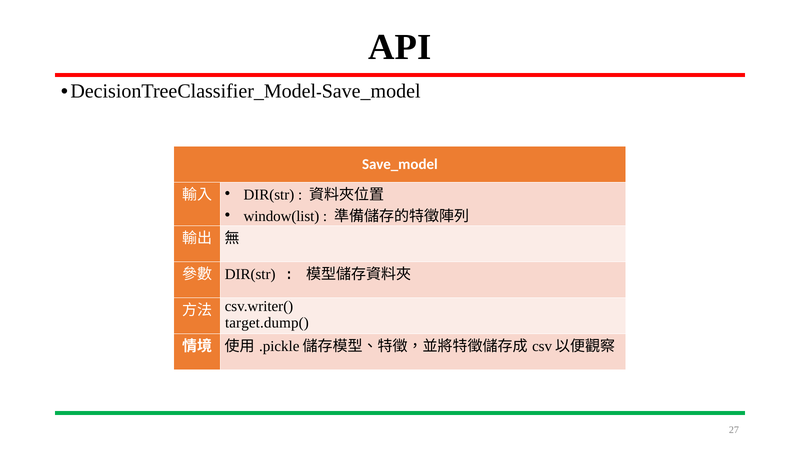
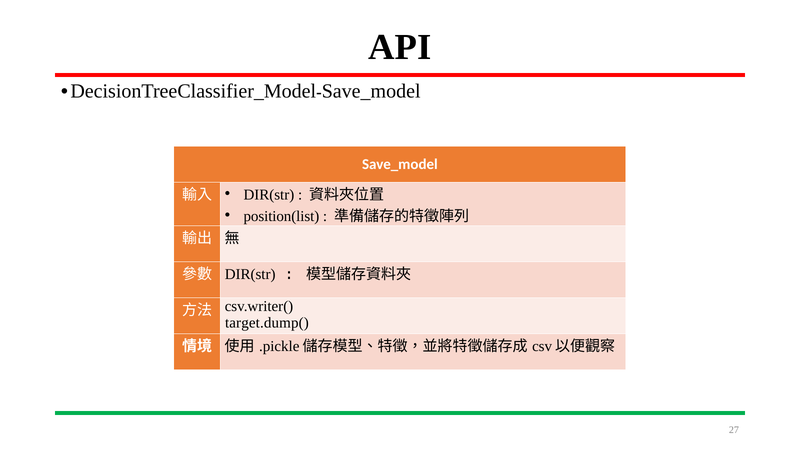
window(list: window(list -> position(list
